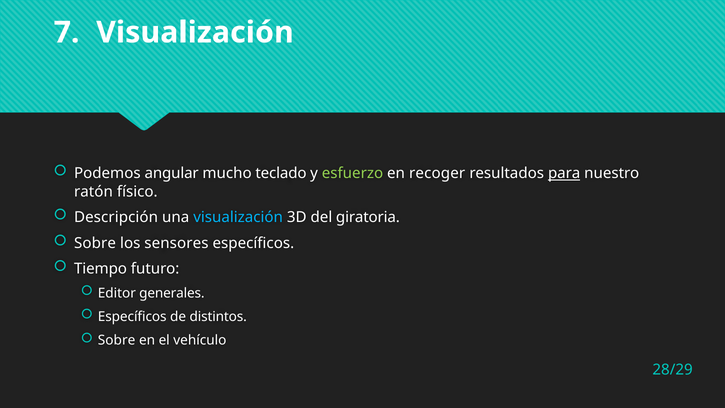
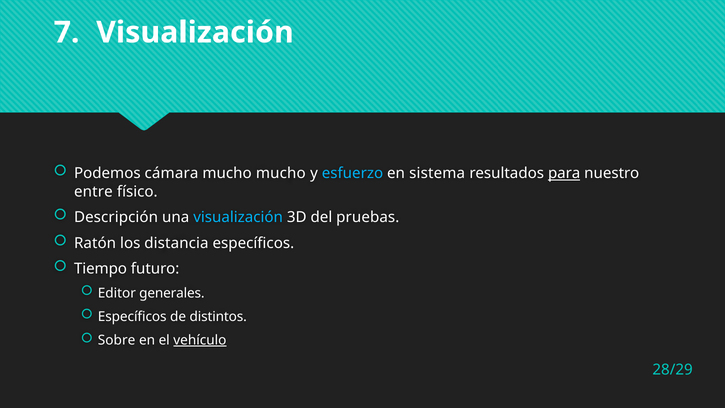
angular: angular -> cámara
mucho teclado: teclado -> mucho
esfuerzo colour: light green -> light blue
recoger: recoger -> sistema
ratón: ratón -> entre
giratoria: giratoria -> pruebas
Sobre at (95, 243): Sobre -> Ratón
sensores: sensores -> distancia
vehículo underline: none -> present
